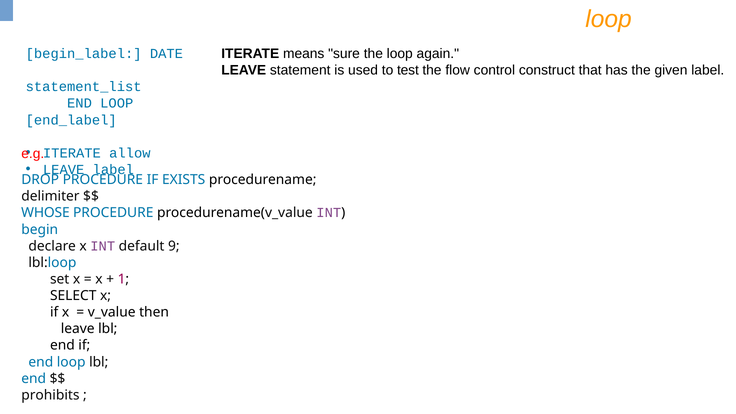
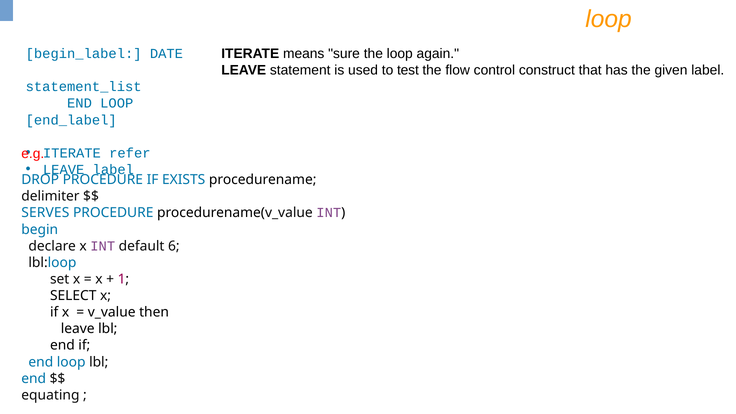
allow: allow -> refer
WHOSE: WHOSE -> SERVES
9: 9 -> 6
prohibits: prohibits -> equating
